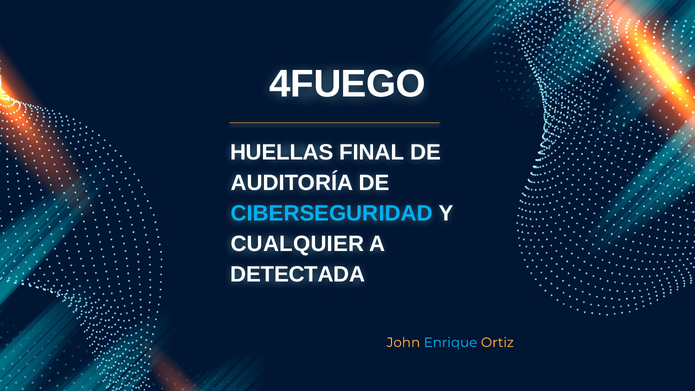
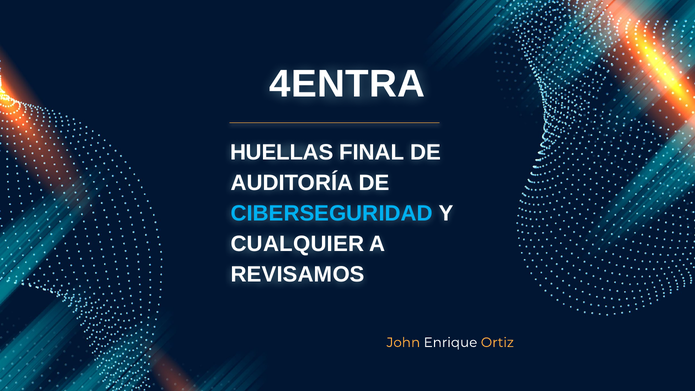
4FUEGO: 4FUEGO -> 4ENTRA
DETECTADA: DETECTADA -> REVISAMOS
Enrique colour: light blue -> white
